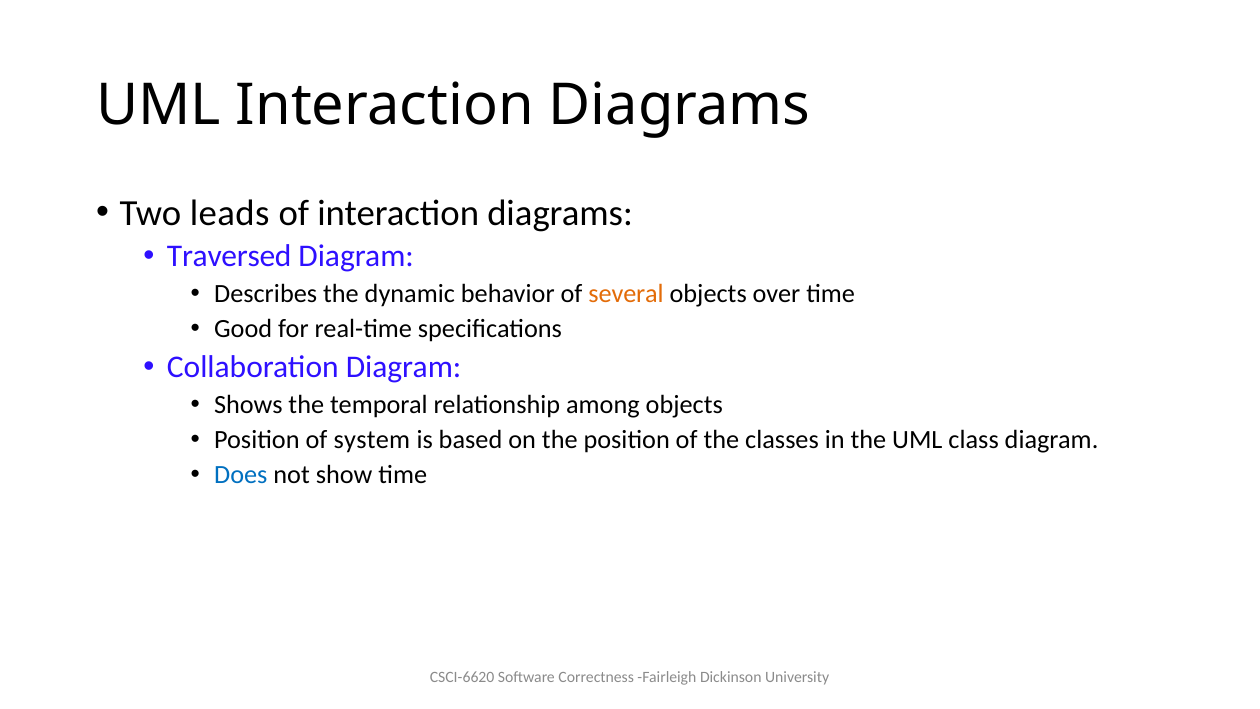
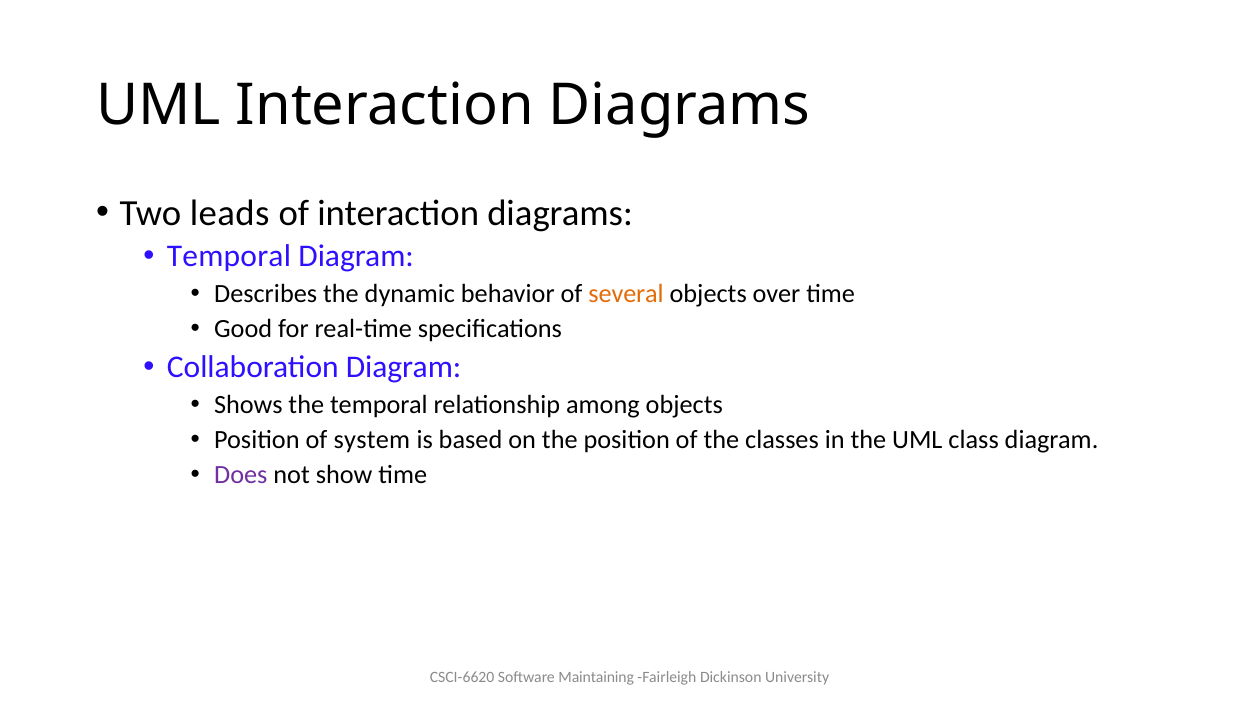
Traversed at (229, 256): Traversed -> Temporal
Does colour: blue -> purple
Correctness: Correctness -> Maintaining
